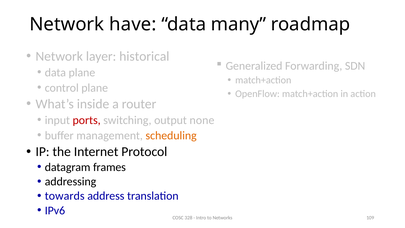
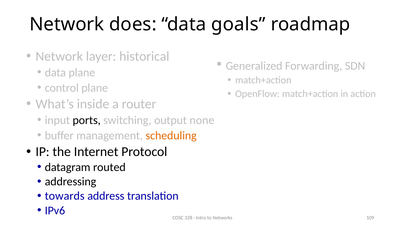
have: have -> does
many: many -> goals
ports colour: red -> black
frames: frames -> routed
